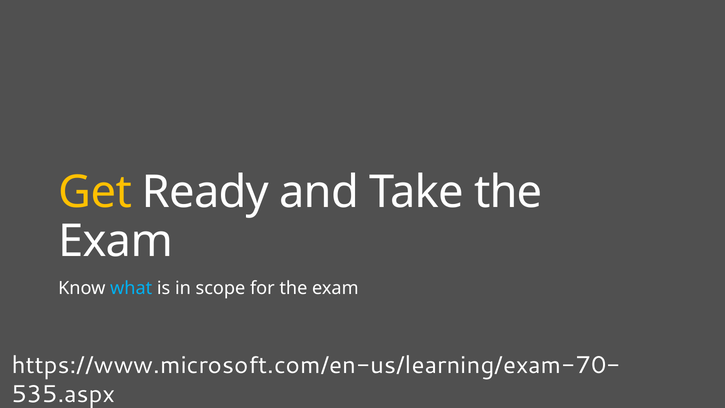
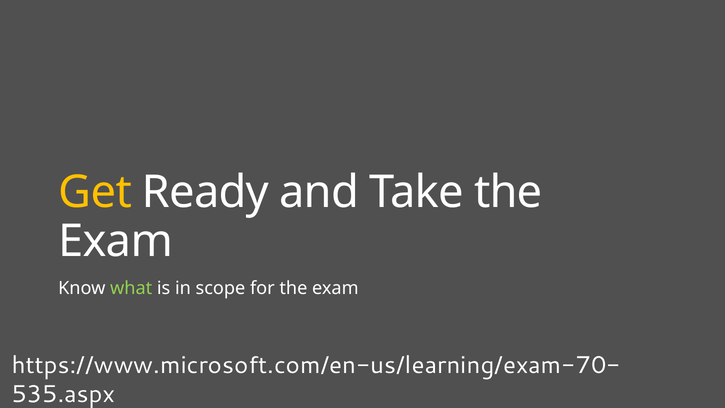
what colour: light blue -> light green
